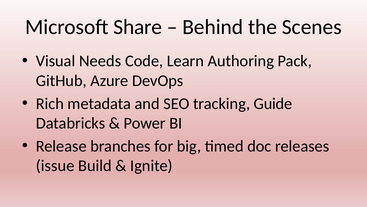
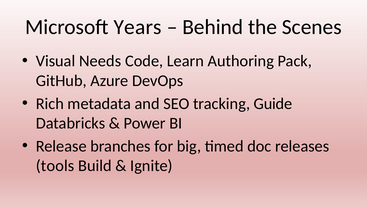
Share: Share -> Years
issue: issue -> tools
